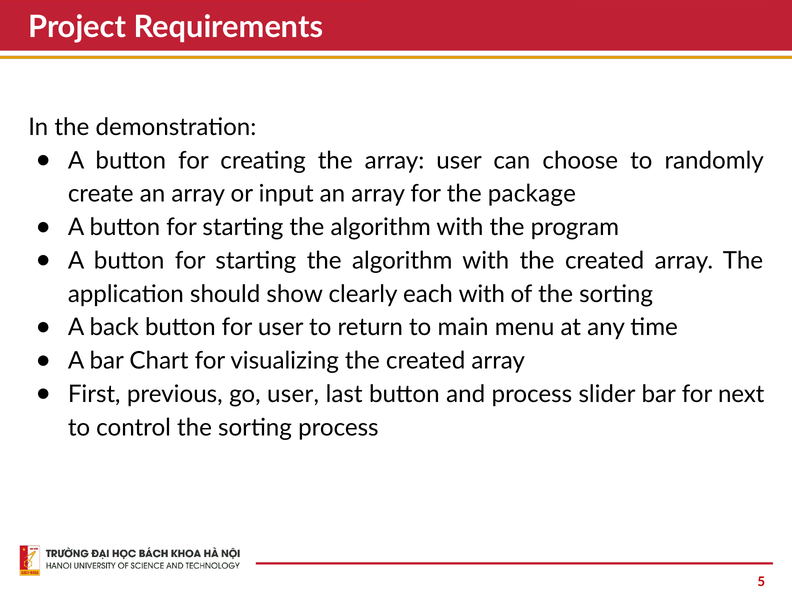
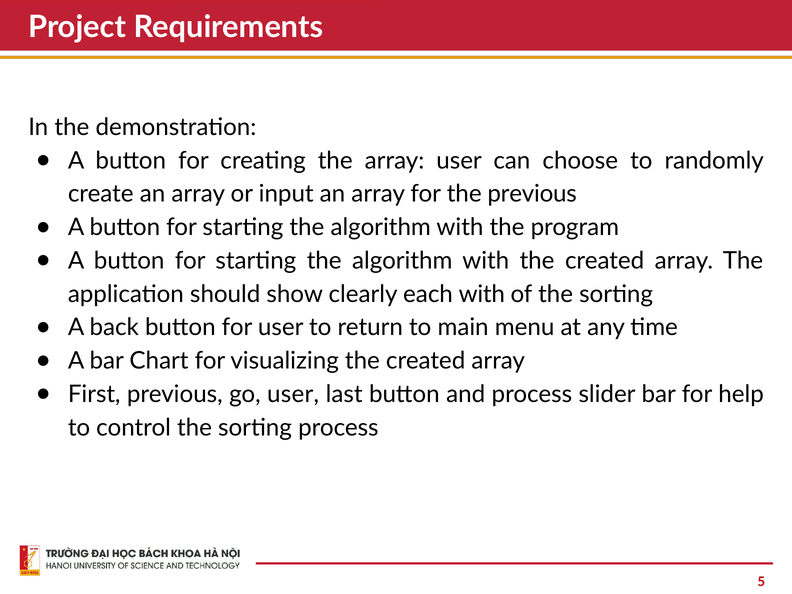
the package: package -> previous
next: next -> help
